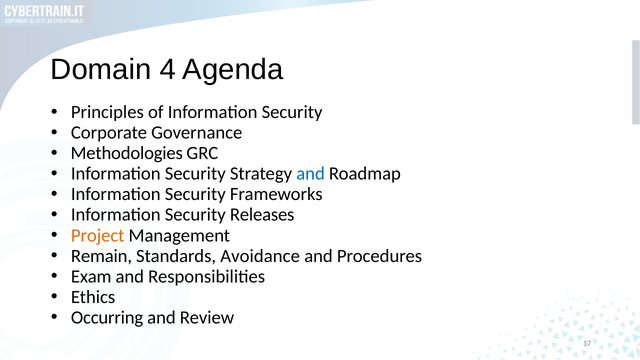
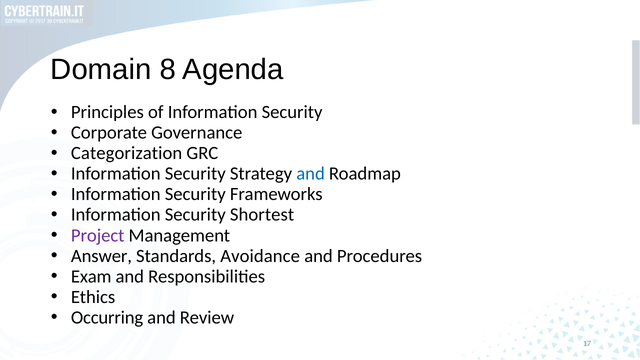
4: 4 -> 8
Methodologies: Methodologies -> Categorization
Releases: Releases -> Shortest
Project colour: orange -> purple
Remain: Remain -> Answer
